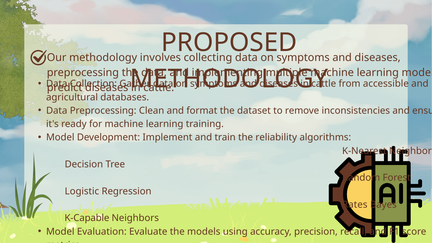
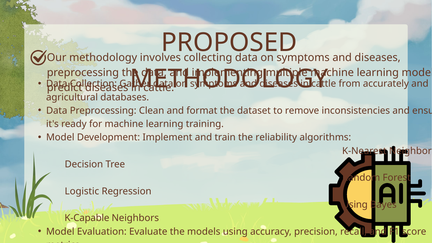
accessible: accessible -> accurately
Rates at (355, 205): Rates -> Using
